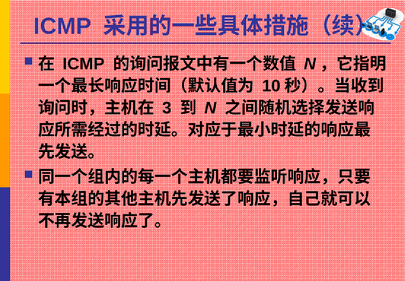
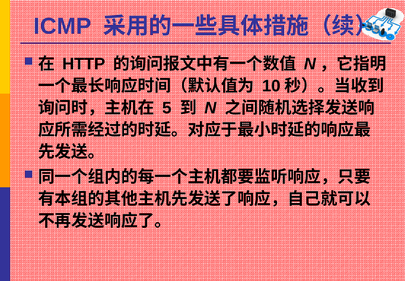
ICMP at (84, 64): ICMP -> HTTP
3: 3 -> 5
